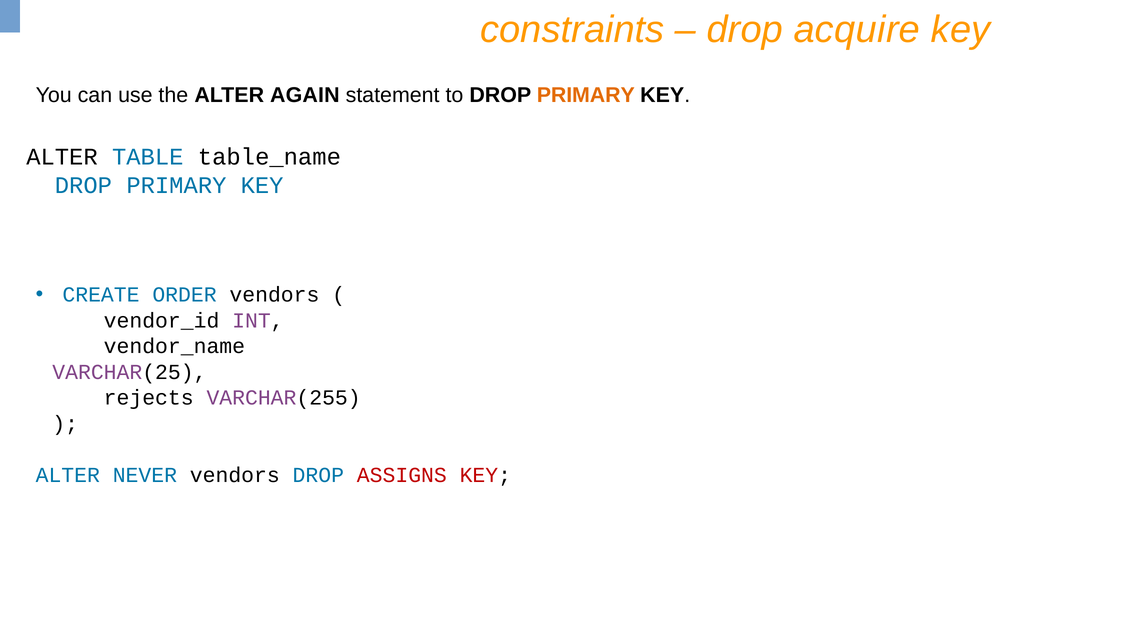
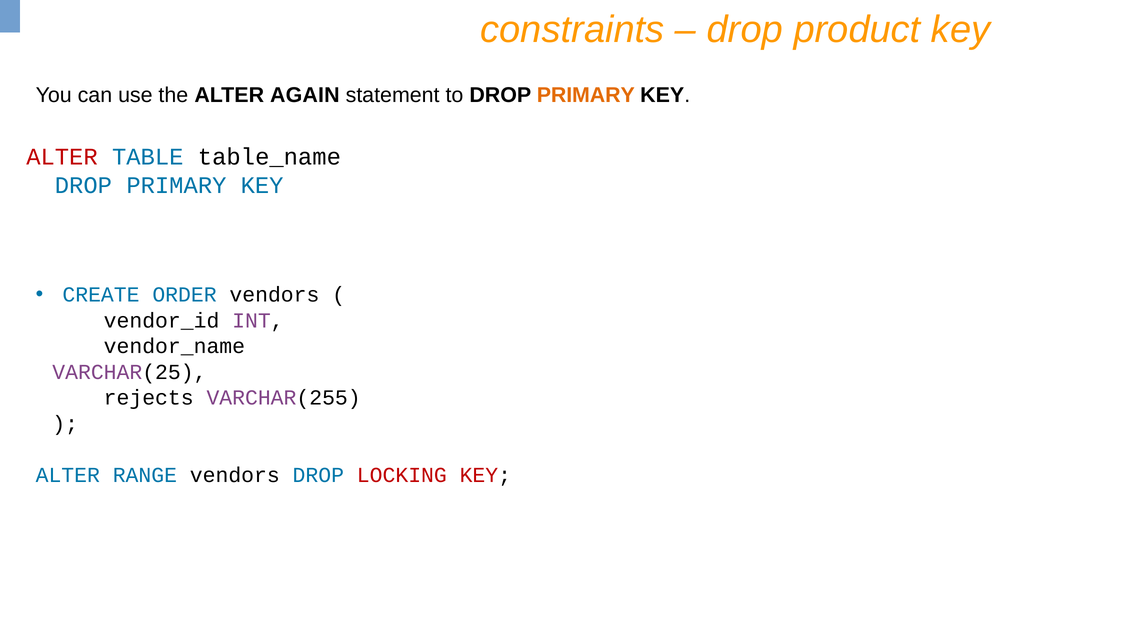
acquire: acquire -> product
ALTER at (62, 157) colour: black -> red
NEVER: NEVER -> RANGE
ASSIGNS: ASSIGNS -> LOCKING
